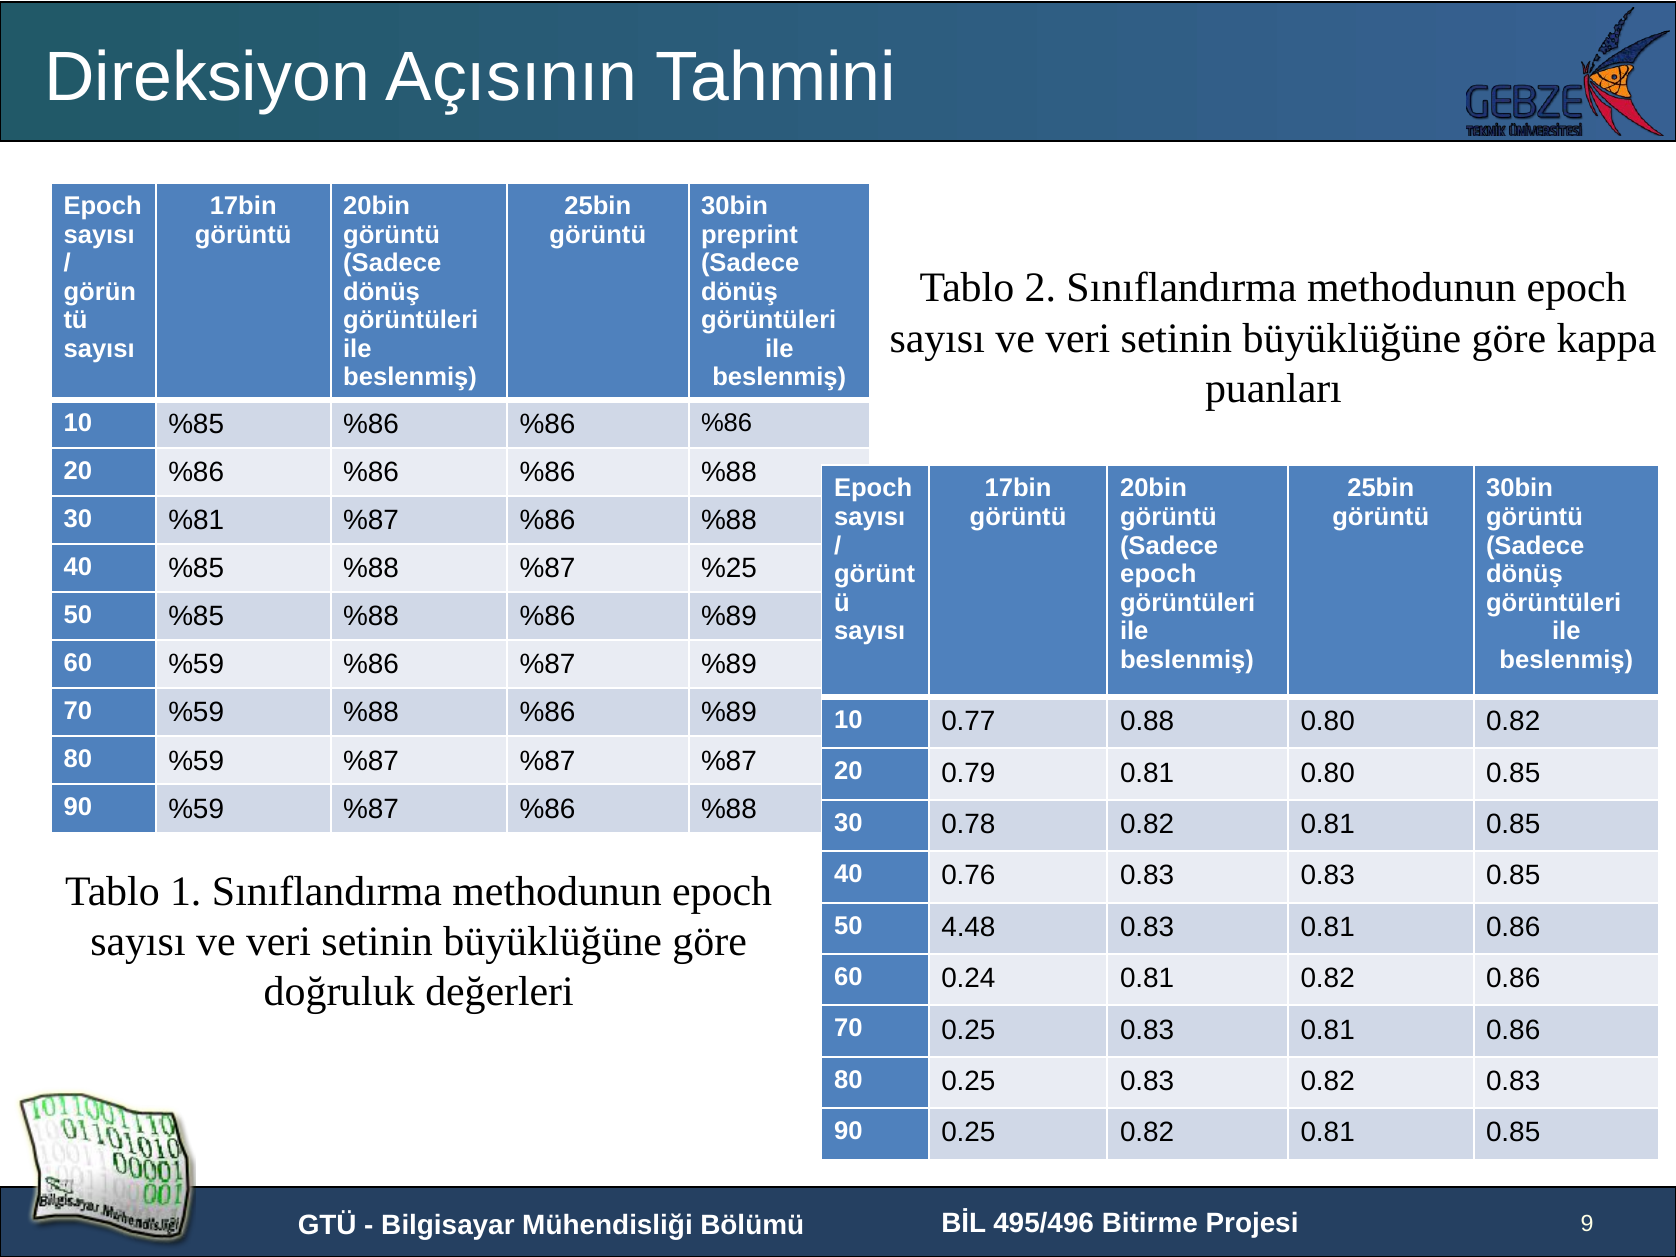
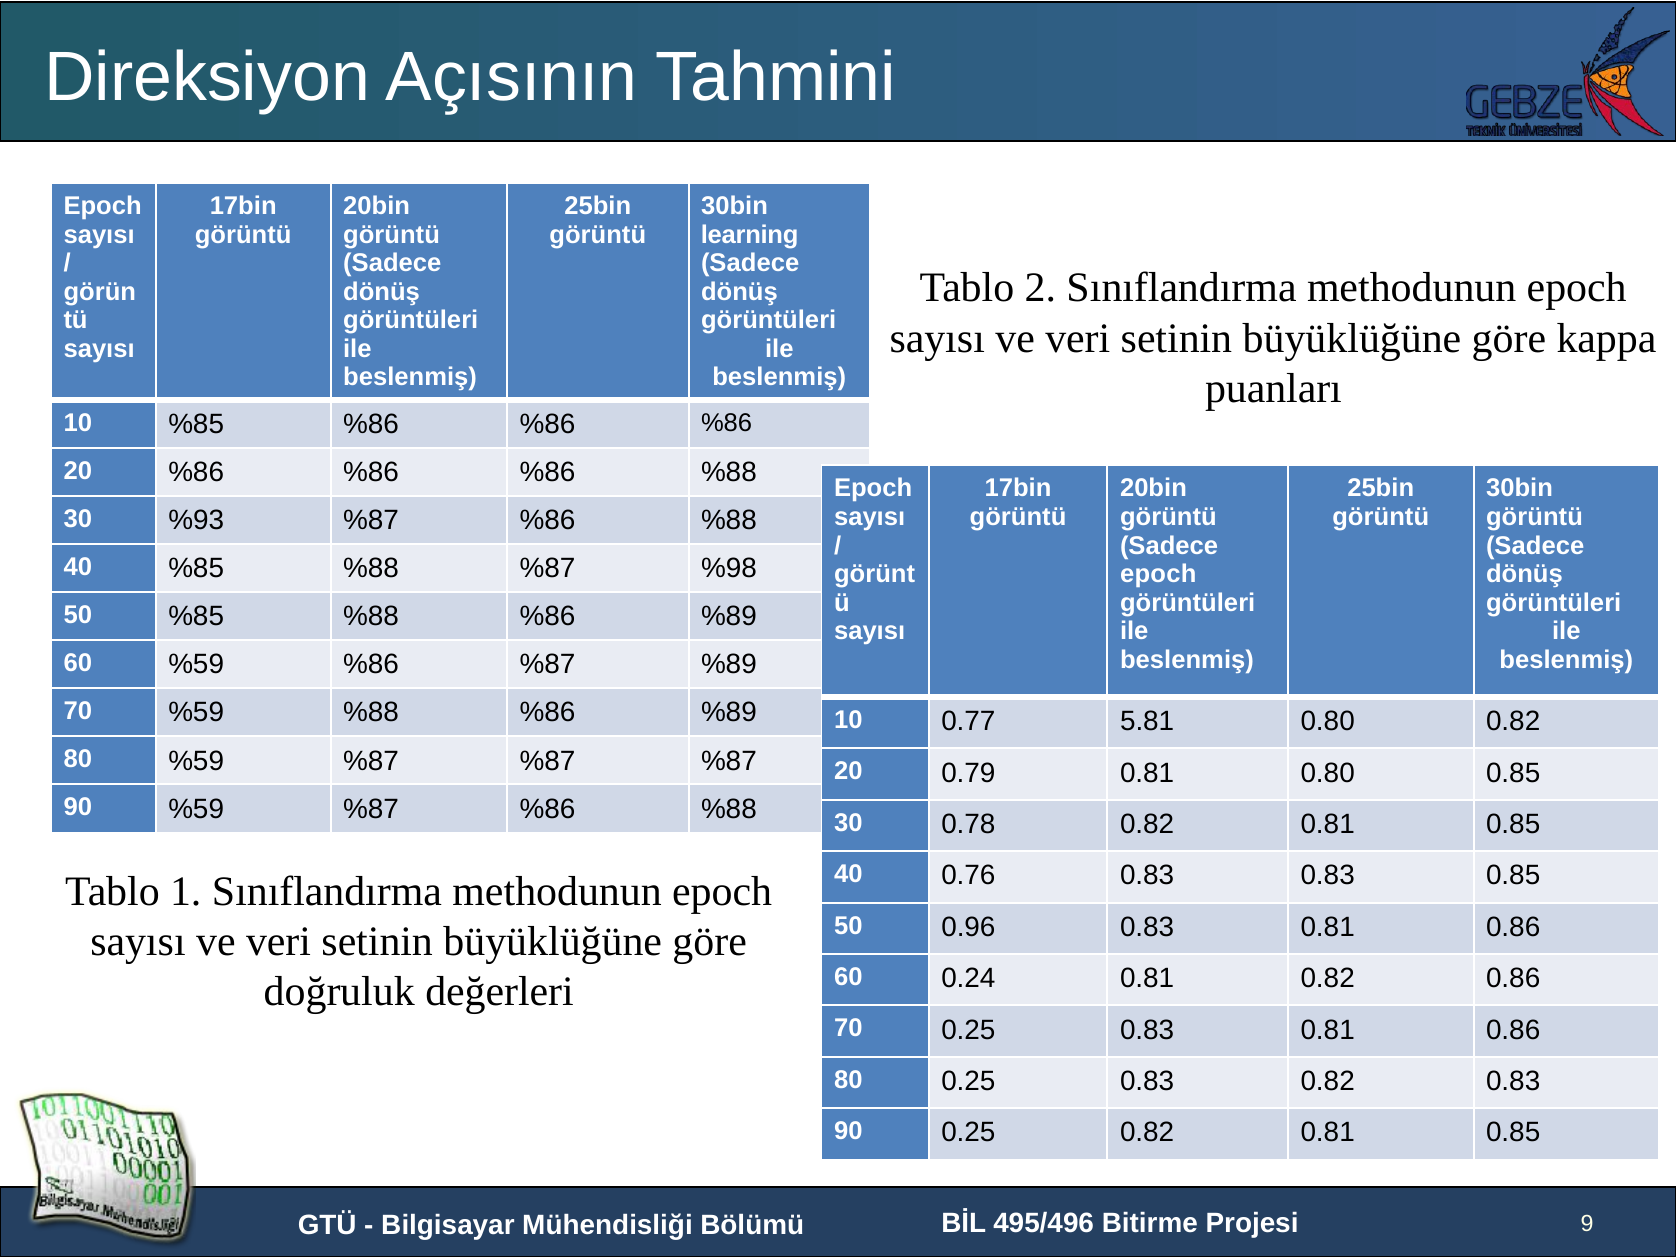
preprint: preprint -> learning
%81: %81 -> %93
%25: %25 -> %98
0.88: 0.88 -> 5.81
4.48: 4.48 -> 0.96
